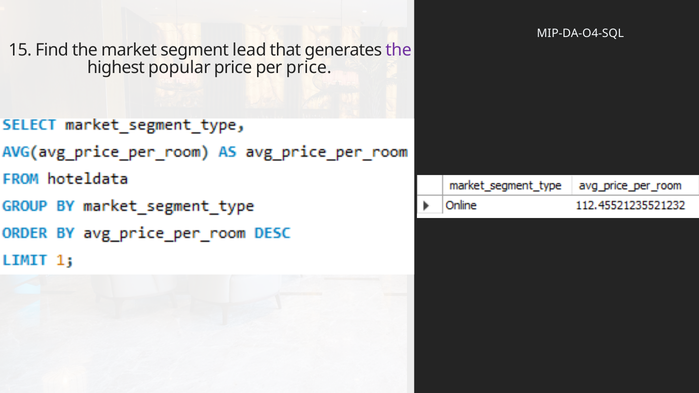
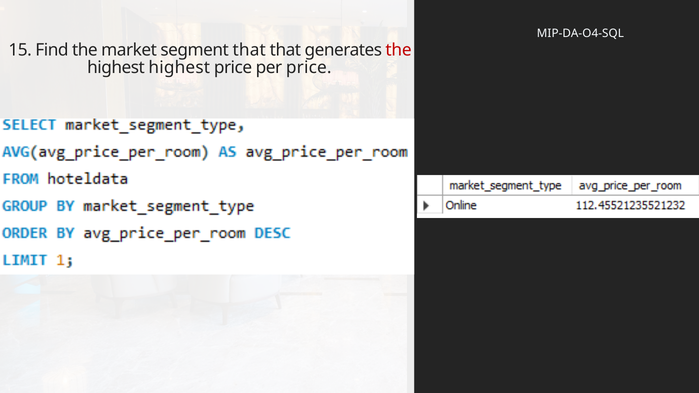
segment lead: lead -> that
the at (399, 50) colour: purple -> red
highest popular: popular -> highest
